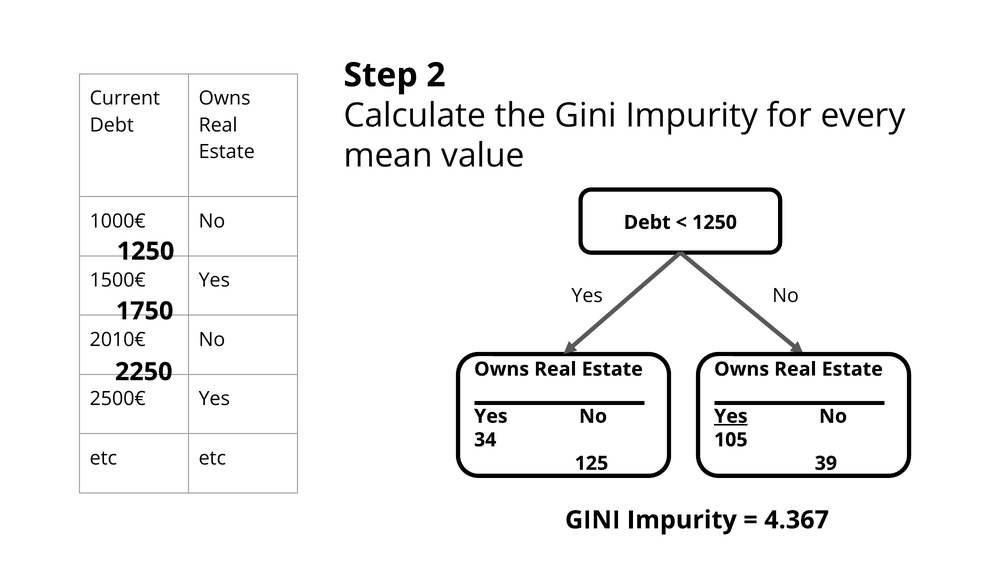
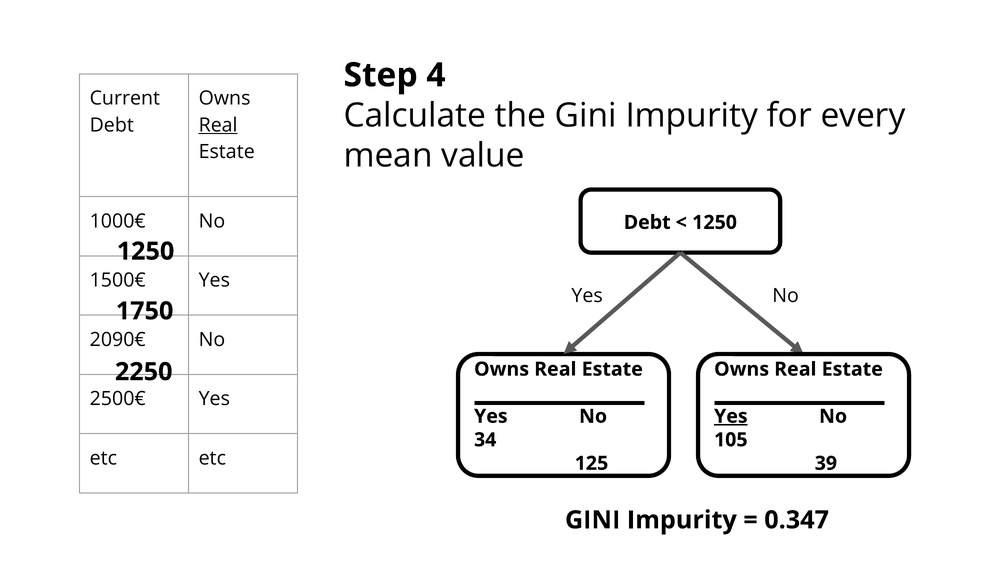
2: 2 -> 4
Real at (218, 125) underline: none -> present
2010€: 2010€ -> 2090€
4.367: 4.367 -> 0.347
